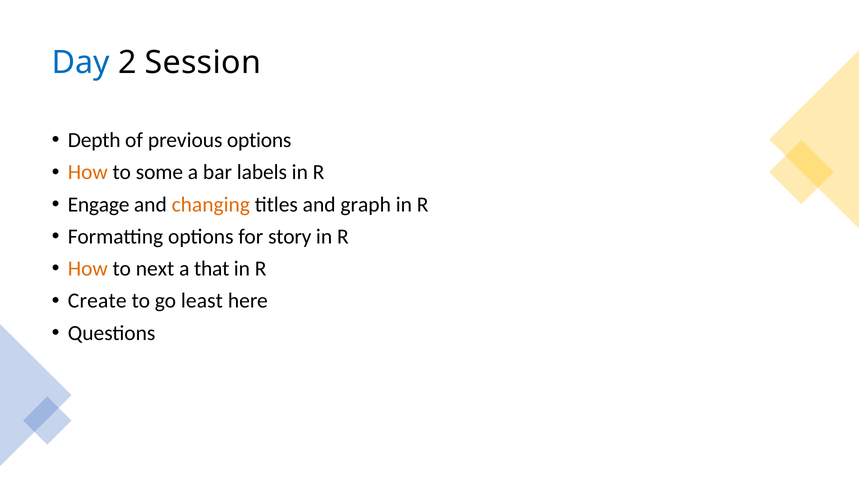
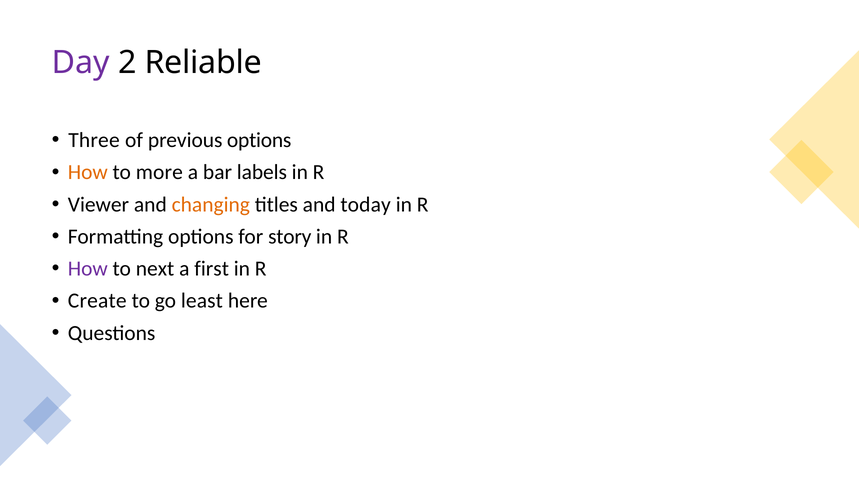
Day colour: blue -> purple
Session: Session -> Reliable
Depth: Depth -> Three
some: some -> more
Engage: Engage -> Viewer
graph: graph -> today
How at (88, 269) colour: orange -> purple
that: that -> first
